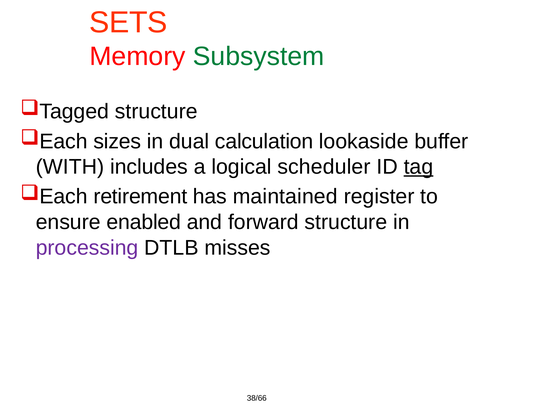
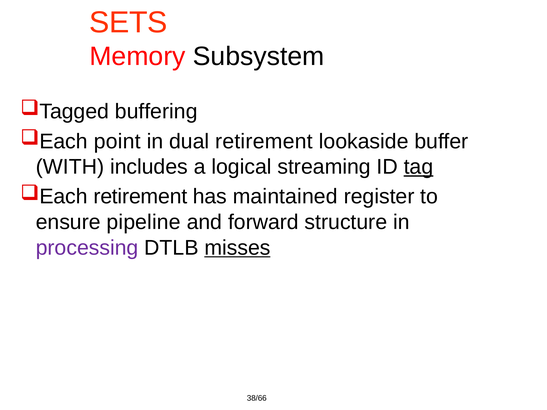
Subsystem colour: green -> black
structure at (156, 112): structure -> buffering
sizes: sizes -> point
dual calculation: calculation -> retirement
scheduler: scheduler -> streaming
enabled: enabled -> pipeline
misses underline: none -> present
